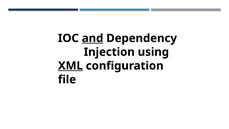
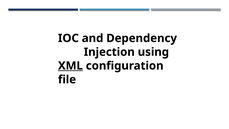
and underline: present -> none
